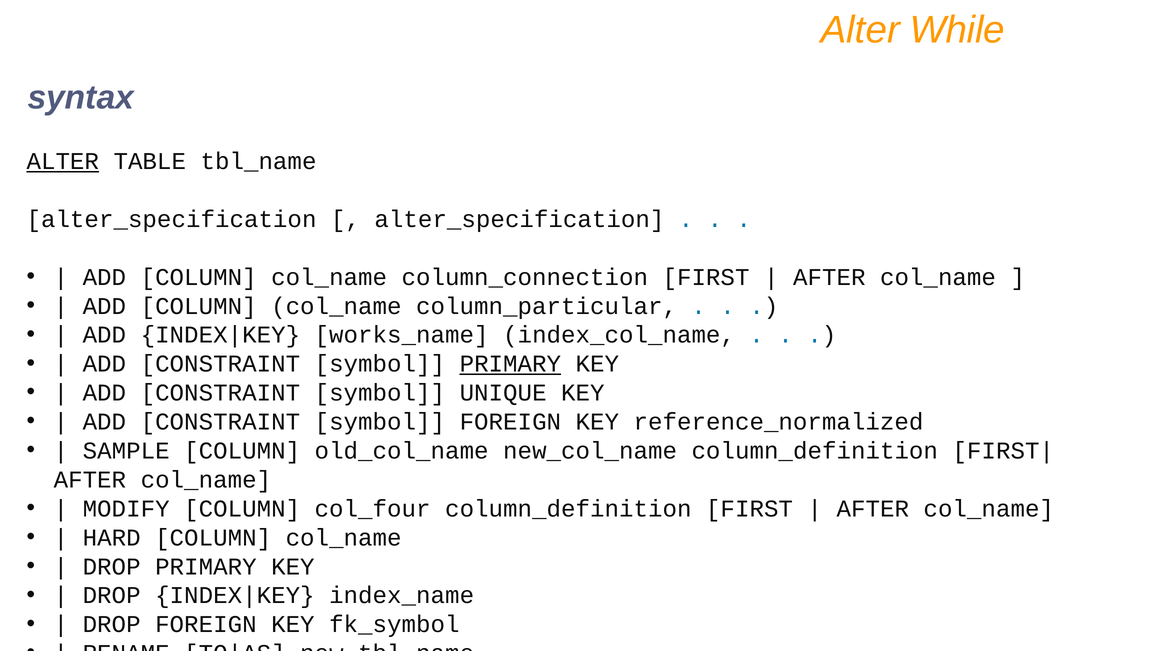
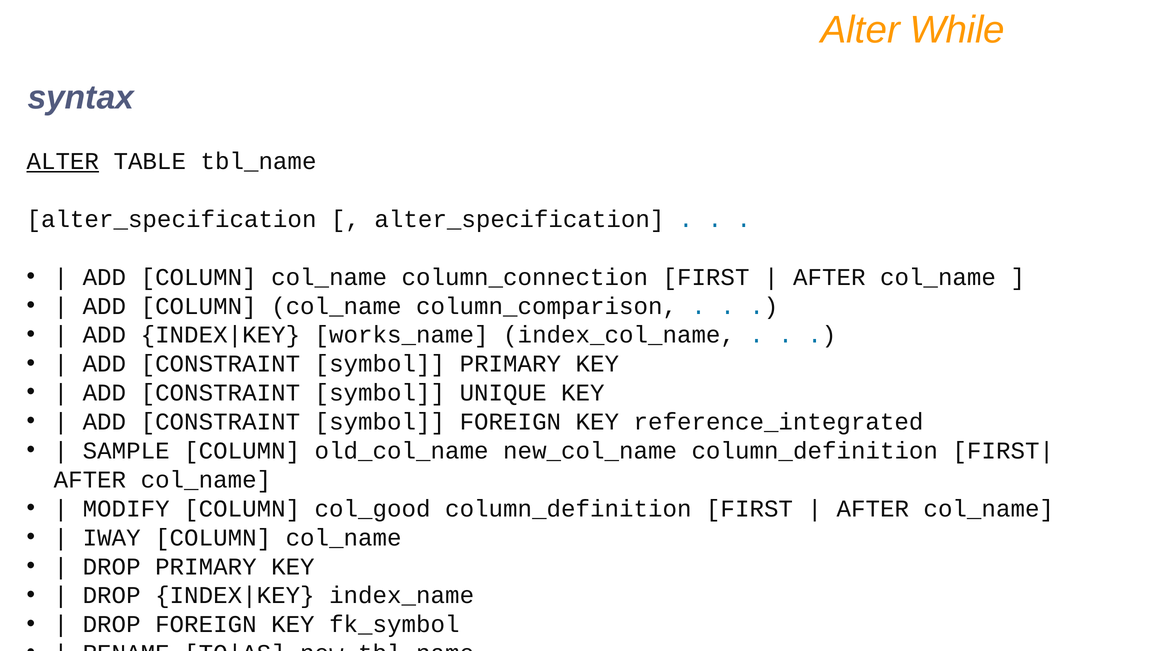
column_particular: column_particular -> column_comparison
PRIMARY at (510, 364) underline: present -> none
reference_normalized: reference_normalized -> reference_integrated
col_four: col_four -> col_good
HARD: HARD -> IWAY
